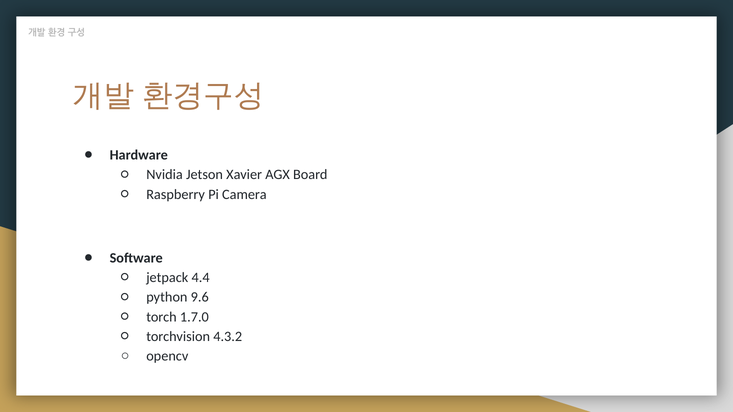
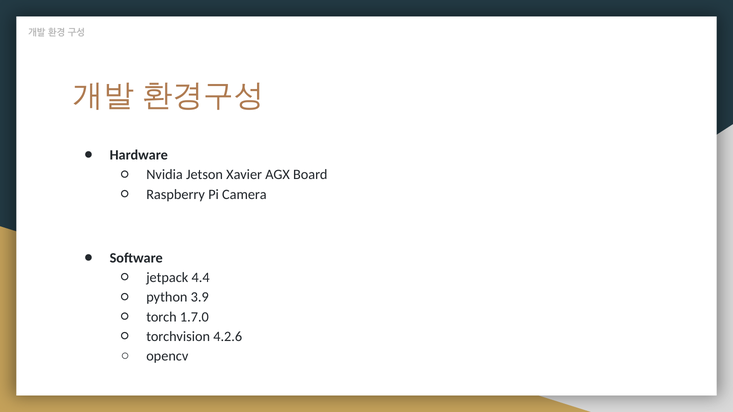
9.6: 9.6 -> 3.9
4.3.2: 4.3.2 -> 4.2.6
